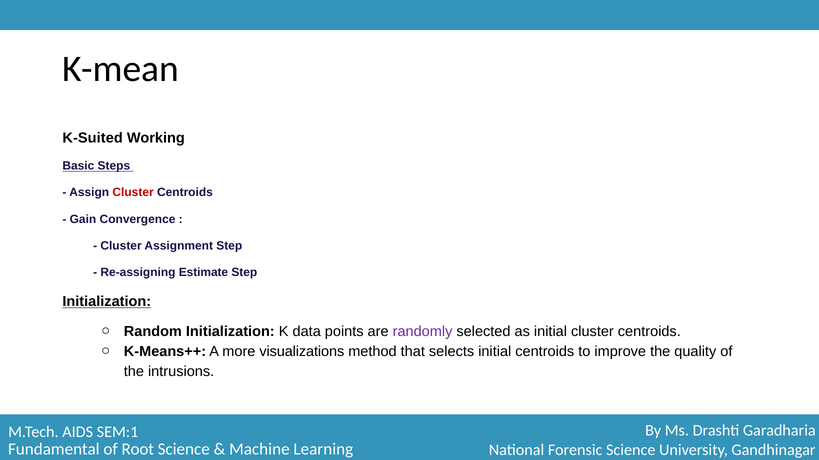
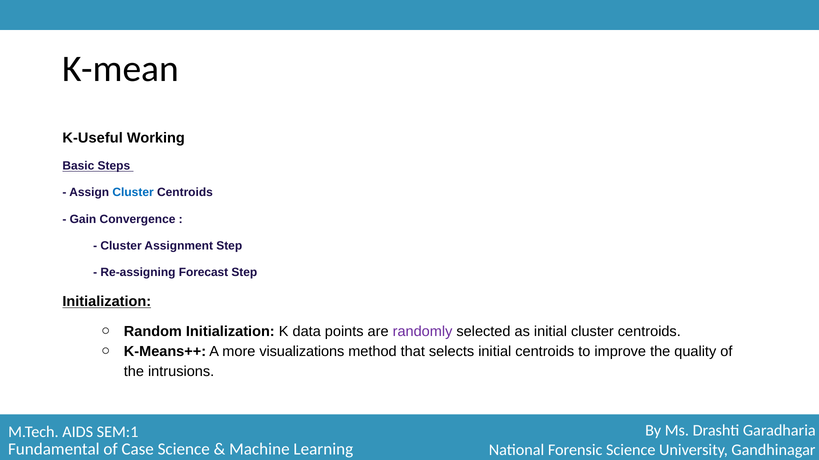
K-Suited: K-Suited -> K-Useful
Cluster at (133, 193) colour: red -> blue
Estimate: Estimate -> Forecast
Root: Root -> Case
